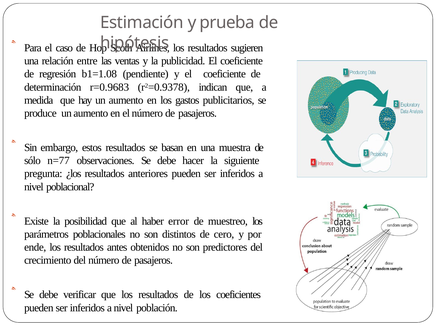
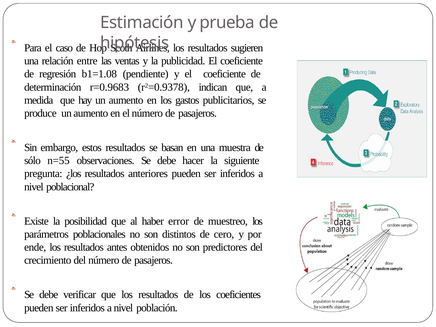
n=77: n=77 -> n=55
